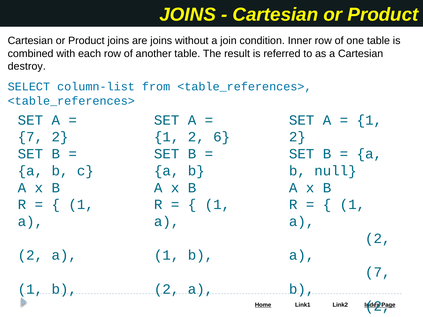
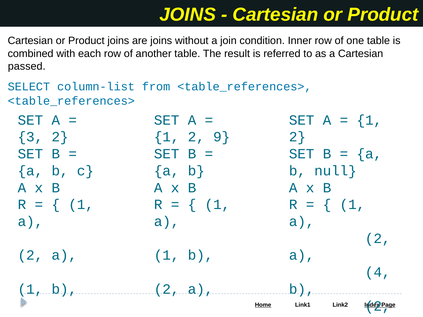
destroy: destroy -> passed
7 at (30, 137): 7 -> 3
6: 6 -> 9
7 at (378, 272): 7 -> 4
